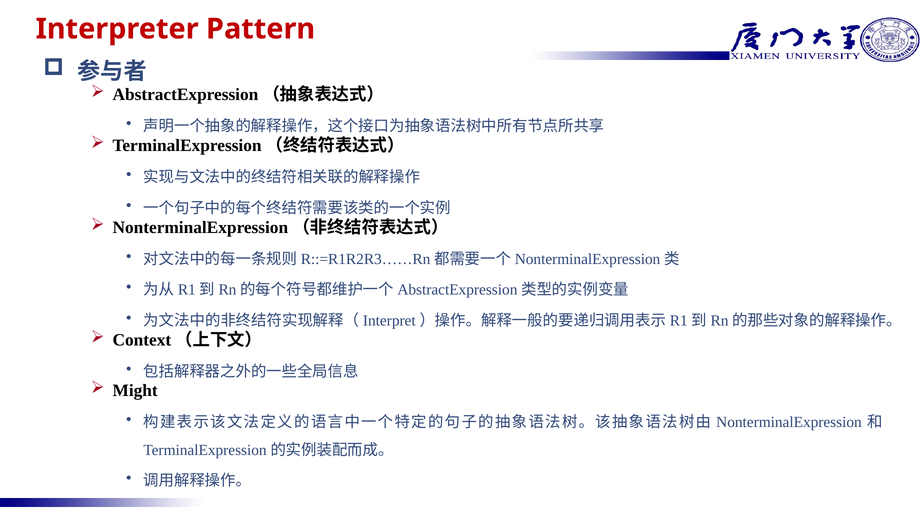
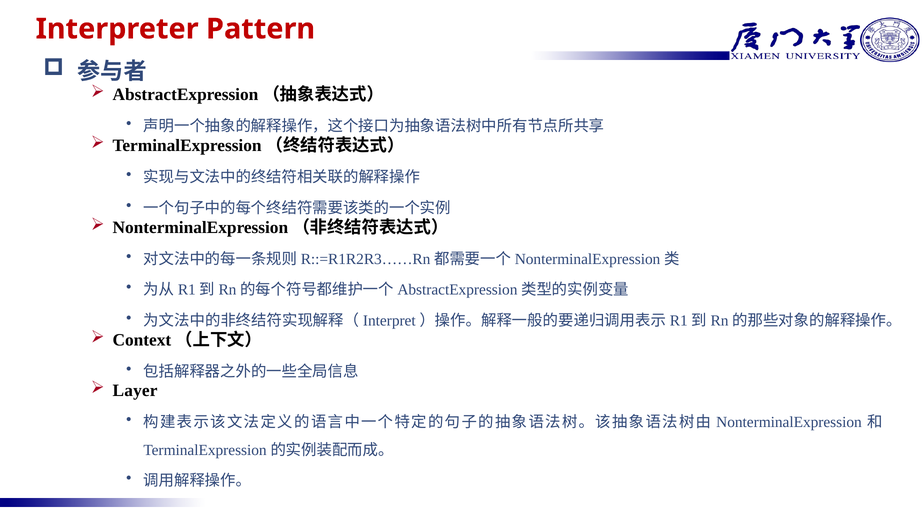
Might: Might -> Layer
